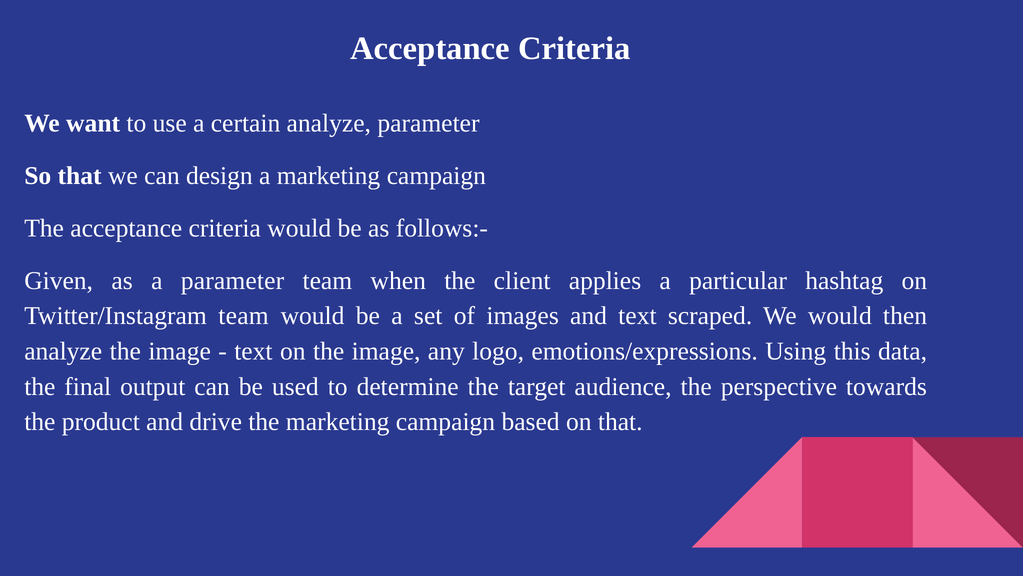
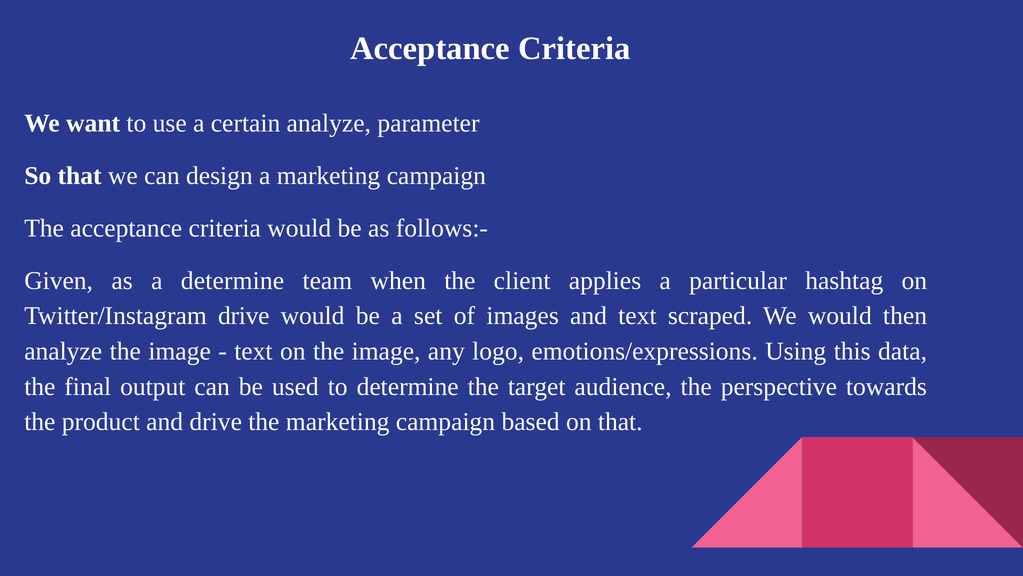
a parameter: parameter -> determine
Twitter/Instagram team: team -> drive
